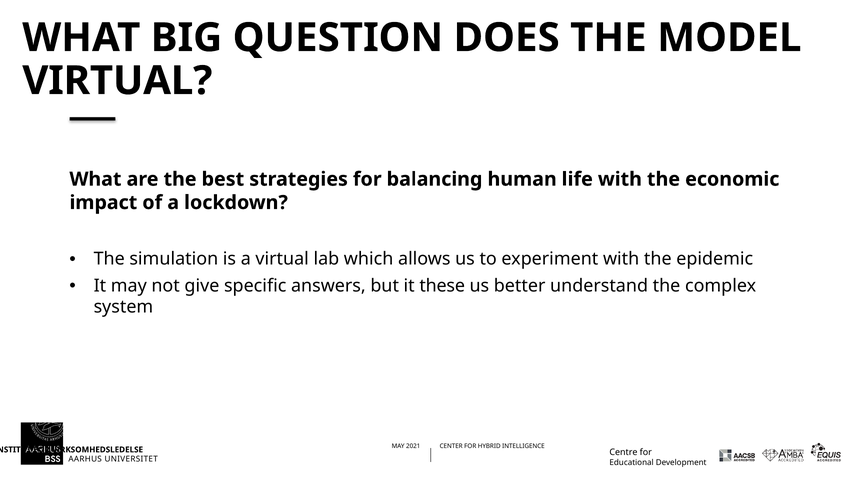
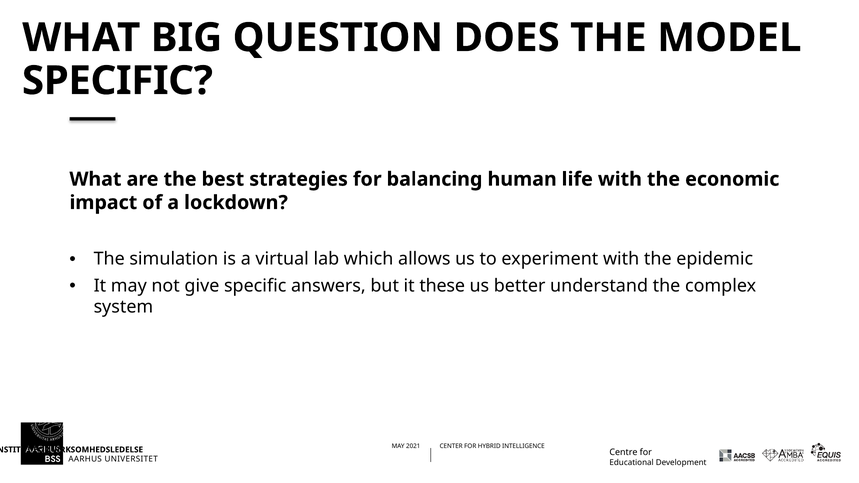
VIRTUAL at (117, 81): VIRTUAL -> SPECIFIC
